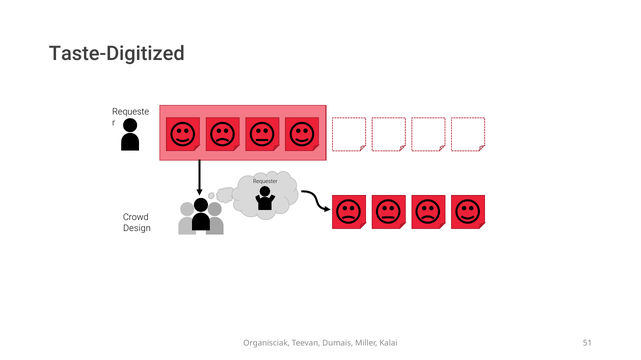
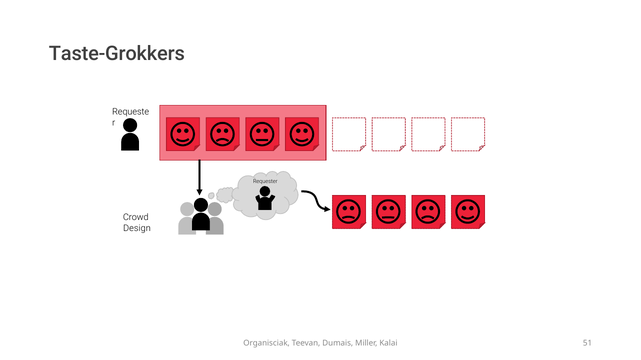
Taste-Digitized: Taste-Digitized -> Taste-Grokkers
